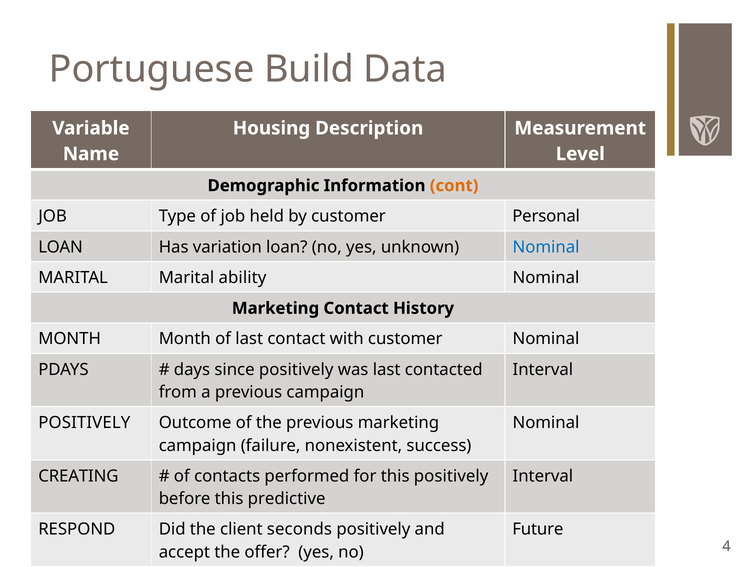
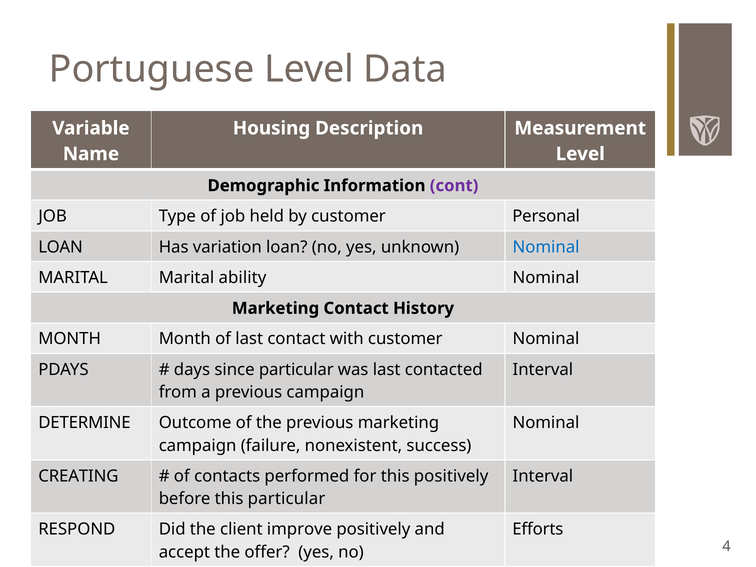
Portuguese Build: Build -> Level
cont colour: orange -> purple
since positively: positively -> particular
POSITIVELY at (84, 423): POSITIVELY -> DETERMINE
this predictive: predictive -> particular
seconds: seconds -> improve
Future: Future -> Efforts
